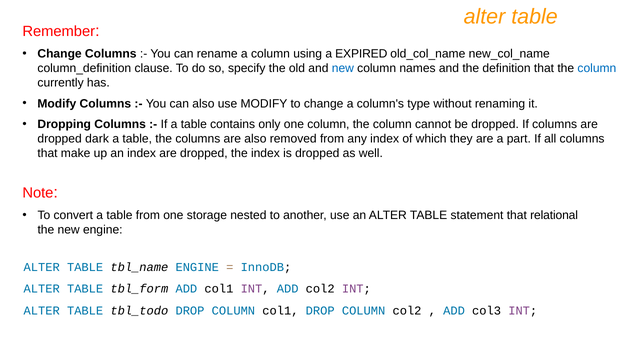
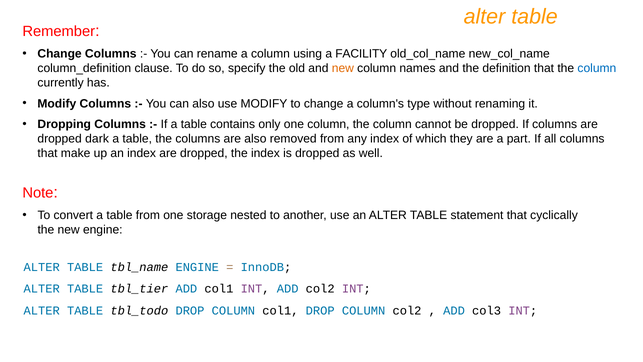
EXPIRED: EXPIRED -> FACILITY
new at (343, 68) colour: blue -> orange
relational: relational -> cyclically
tbl_form: tbl_form -> tbl_tier
